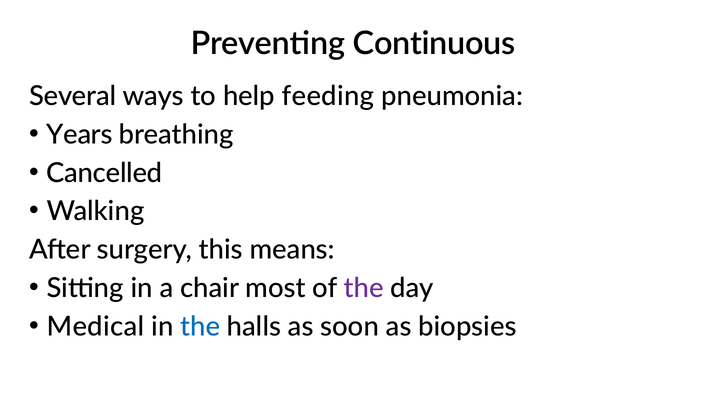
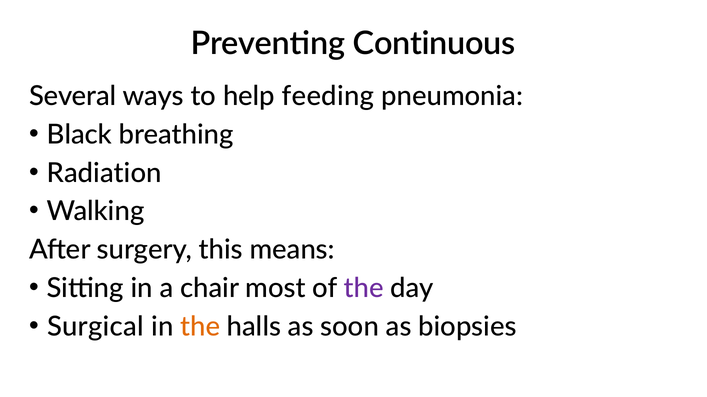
Years: Years -> Black
Cancelled: Cancelled -> Radiation
Medical: Medical -> Surgical
the at (200, 327) colour: blue -> orange
